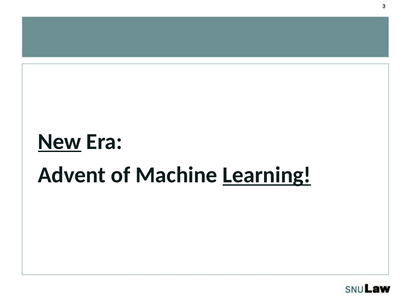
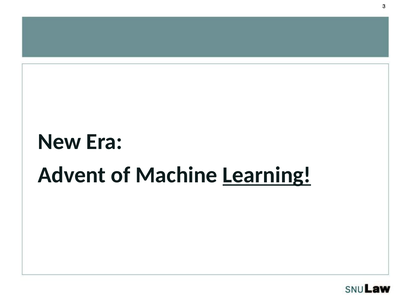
New underline: present -> none
